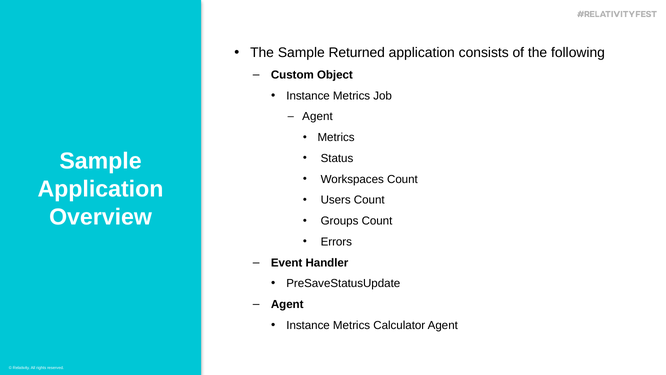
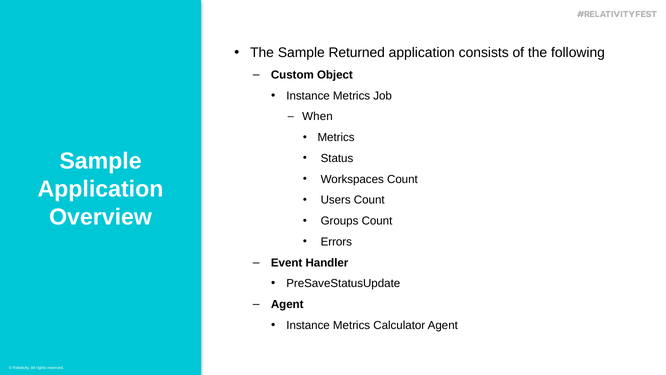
Agent at (317, 117): Agent -> When
